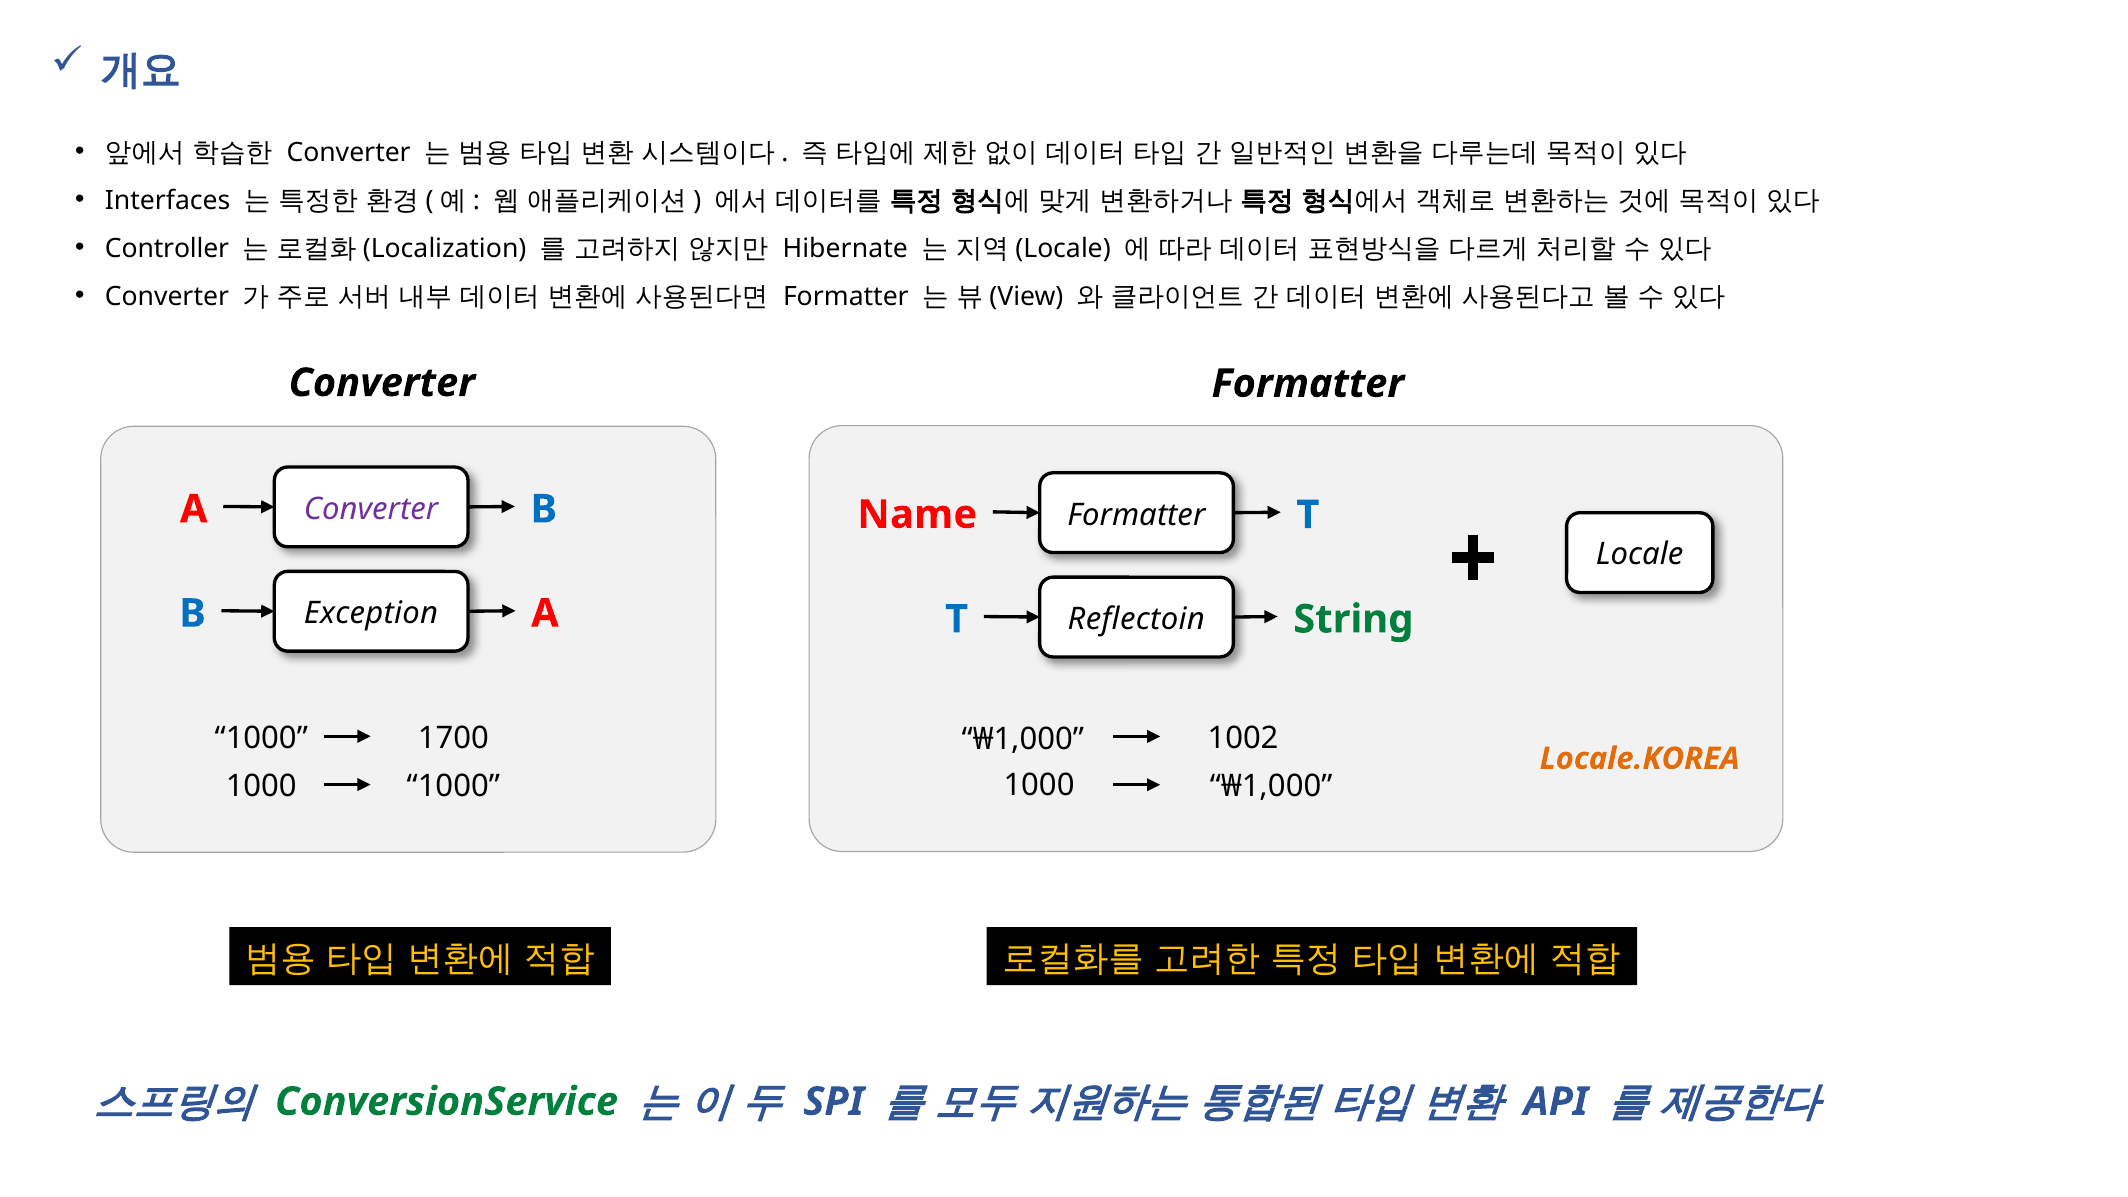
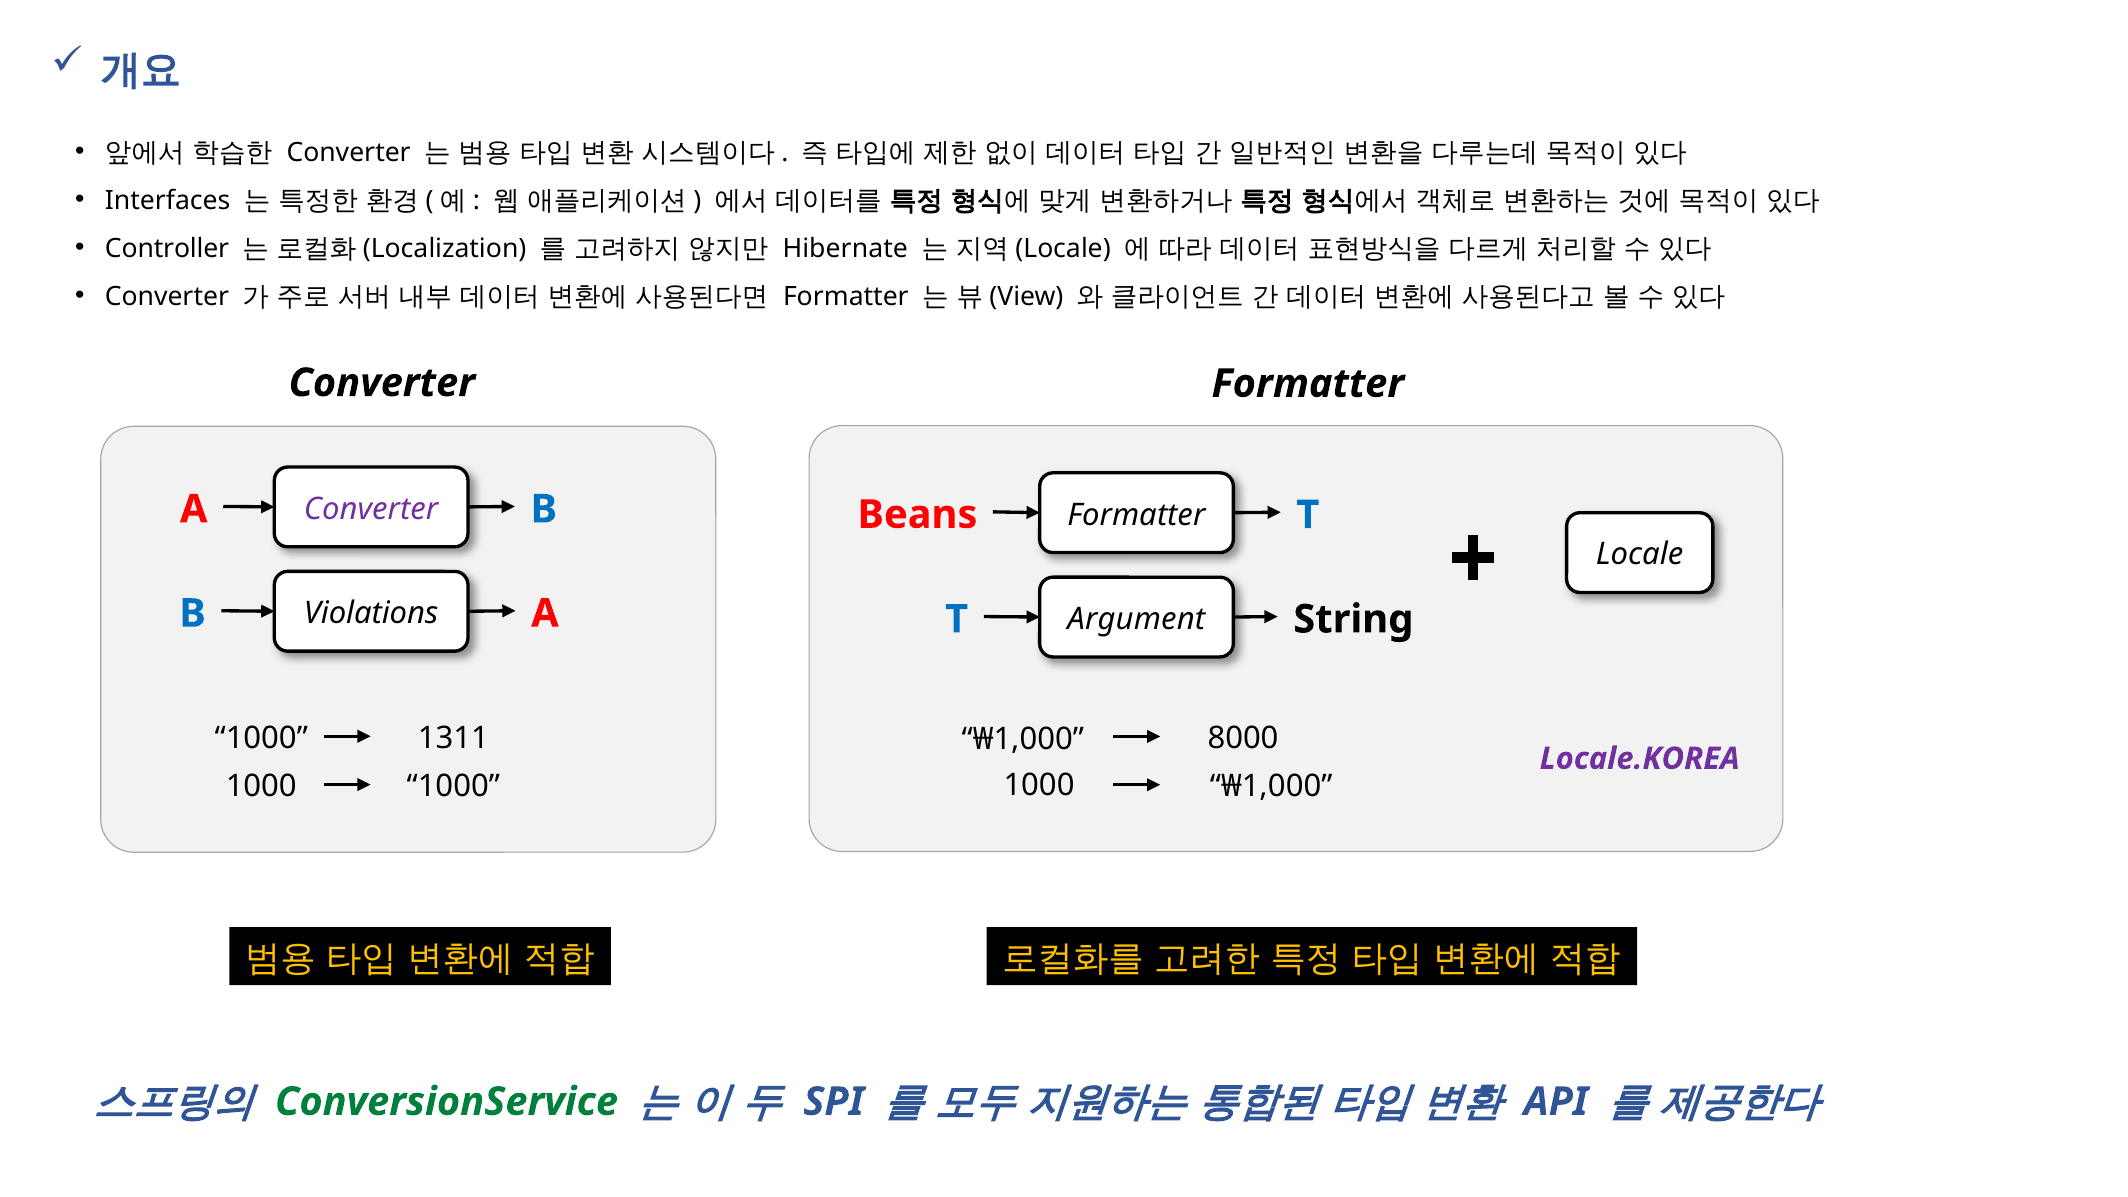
Name: Name -> Beans
Exception: Exception -> Violations
Reflectoin: Reflectoin -> Argument
String colour: green -> black
1700: 1700 -> 1311
1002: 1002 -> 8000
Locale.KOREA colour: orange -> purple
